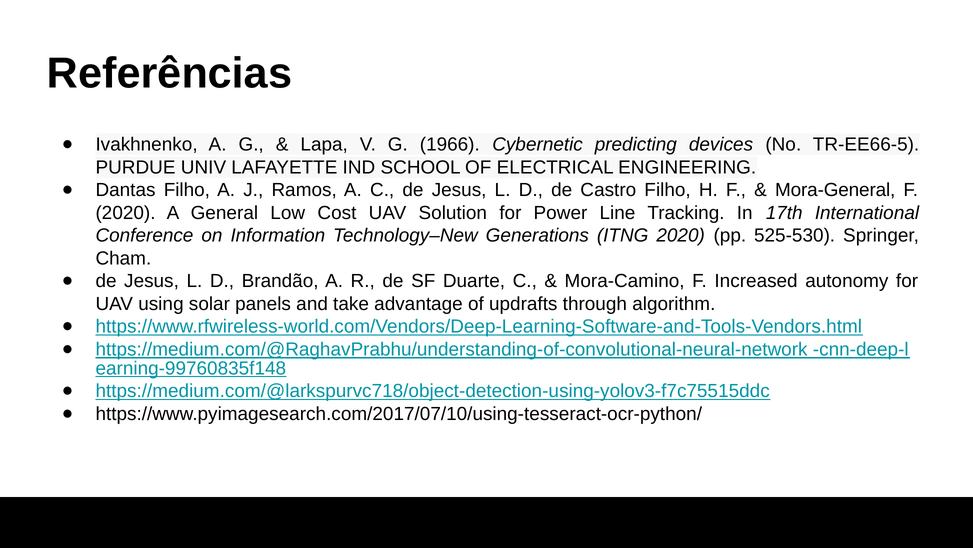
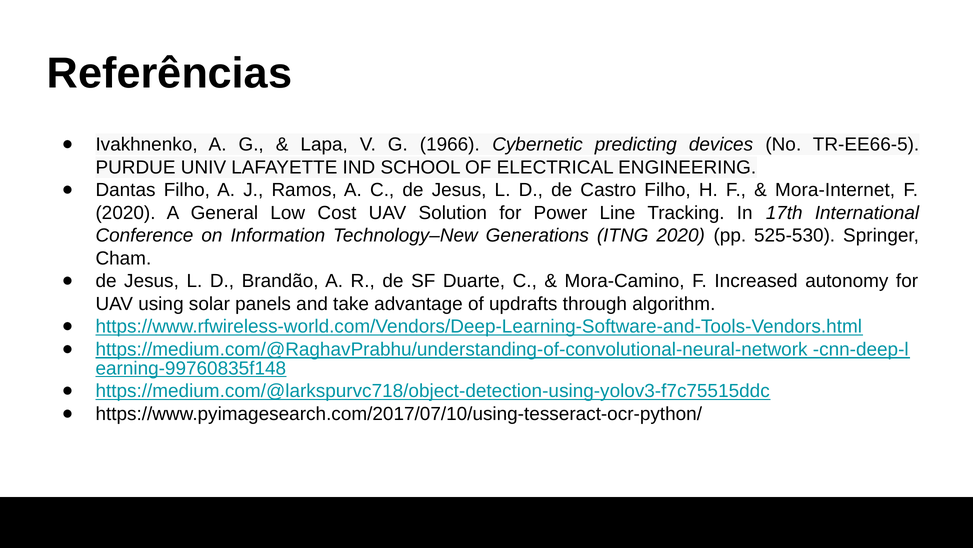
Mora-General: Mora-General -> Mora-Internet
